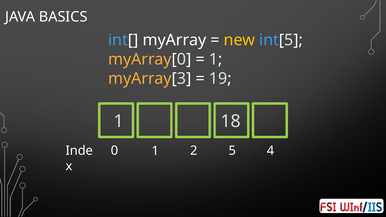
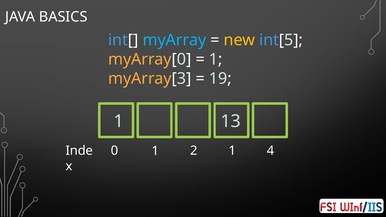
myArray colour: white -> light blue
18: 18 -> 13
2 5: 5 -> 1
